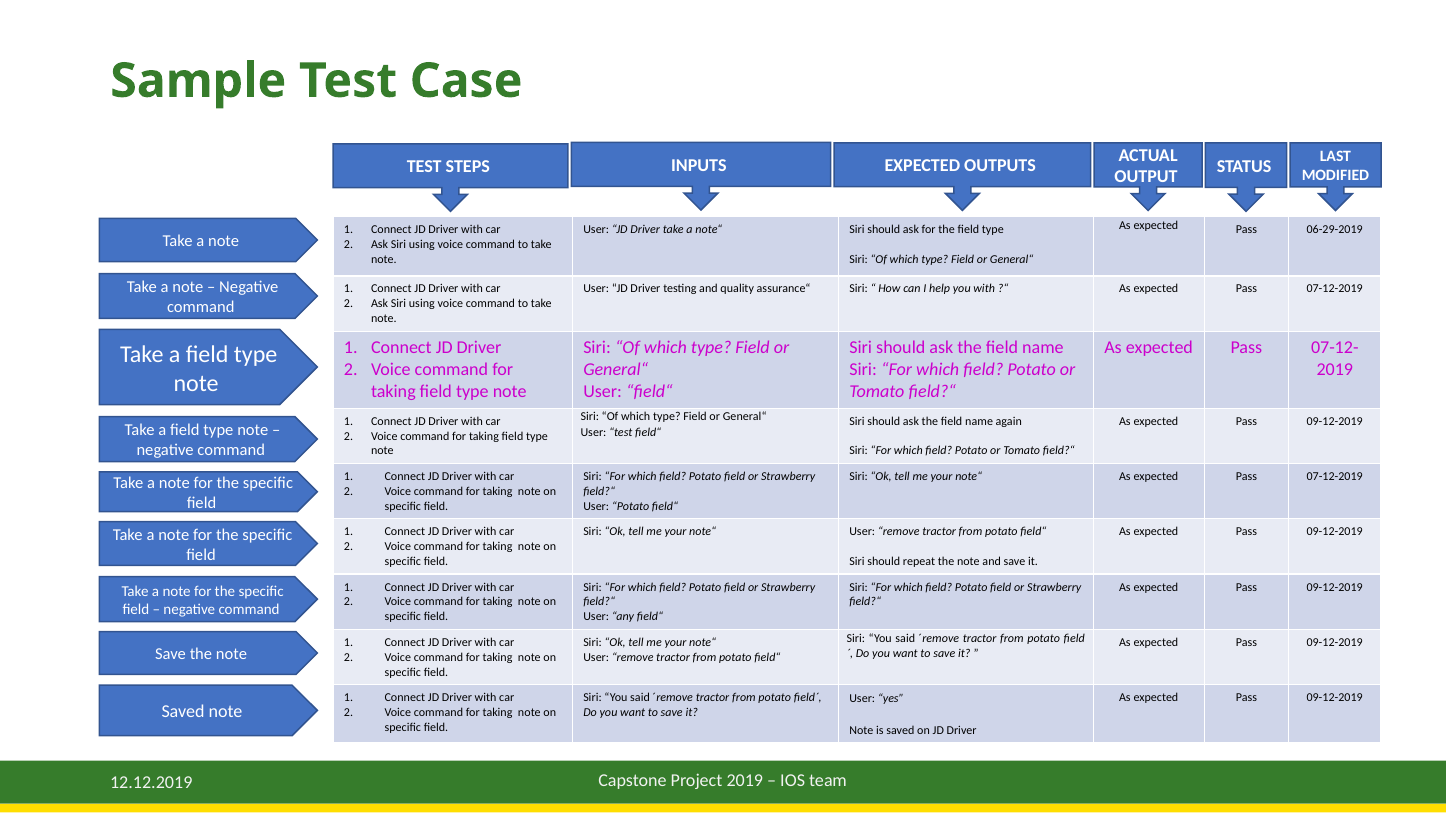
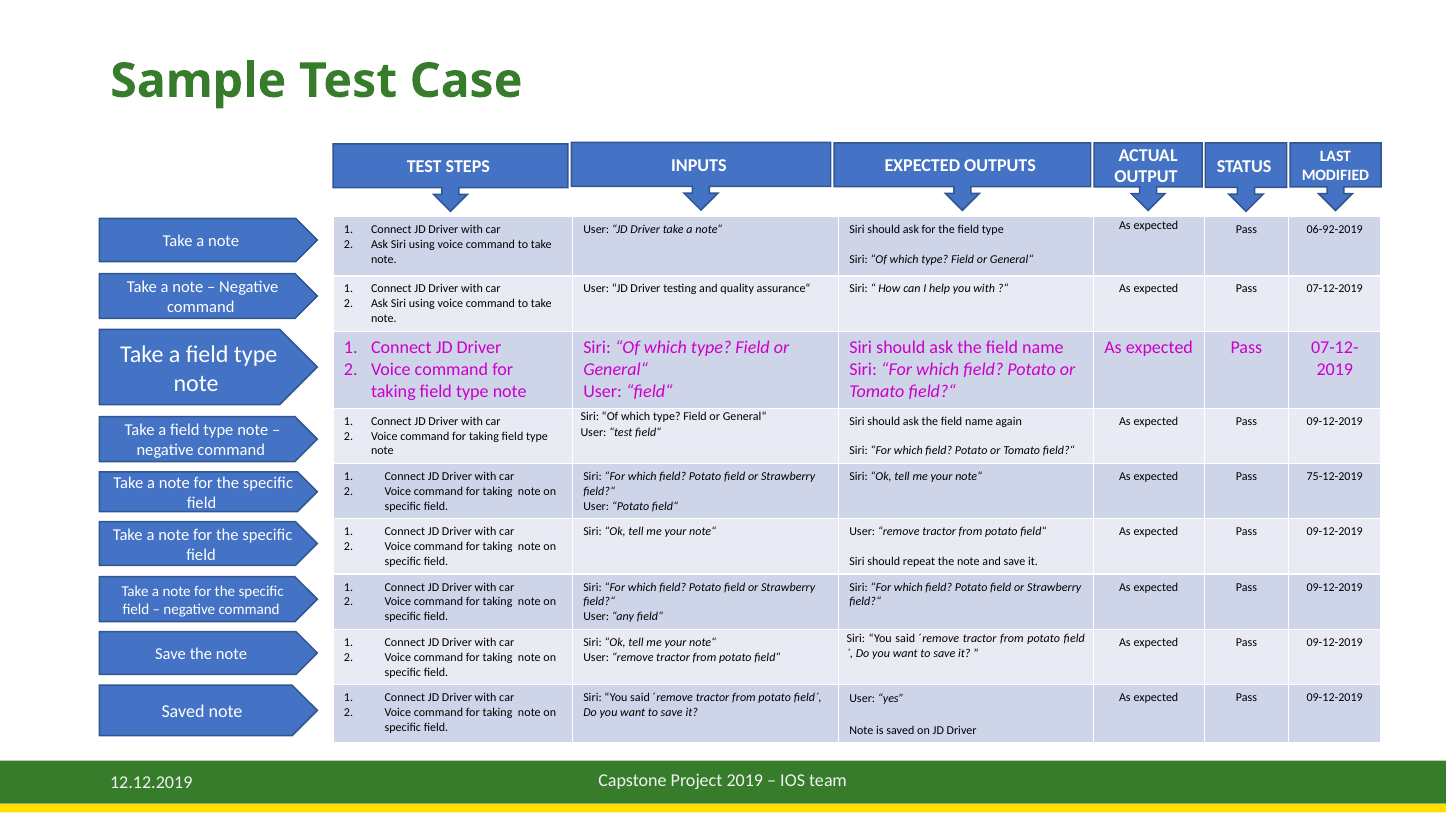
06-29-2019: 06-29-2019 -> 06-92-2019
07-12-2019 at (1335, 477): 07-12-2019 -> 75-12-2019
